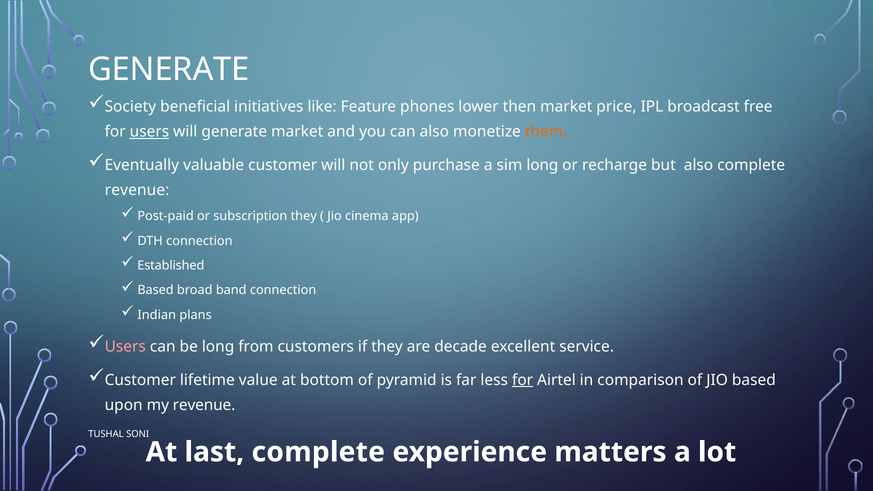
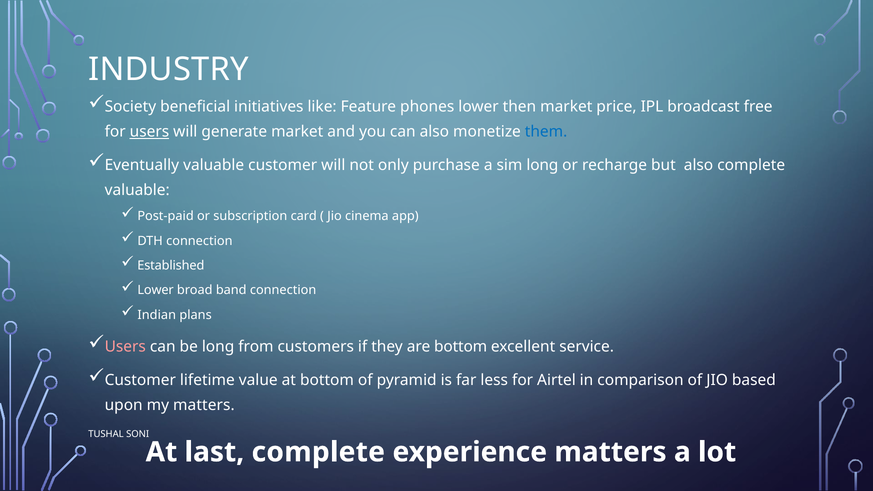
GENERATE at (169, 70): GENERATE -> INDUSTRY
them colour: orange -> blue
revenue at (137, 190): revenue -> valuable
subscription they: they -> card
Based at (156, 290): Based -> Lower
are decade: decade -> bottom
for at (523, 380) underline: present -> none
my revenue: revenue -> matters
